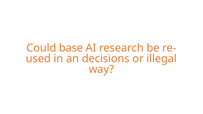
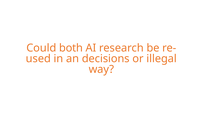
base: base -> both
